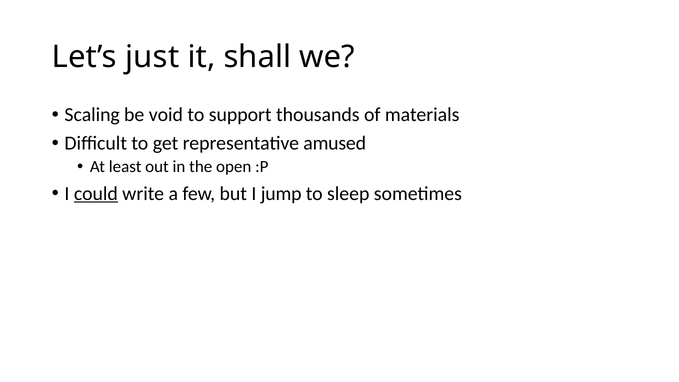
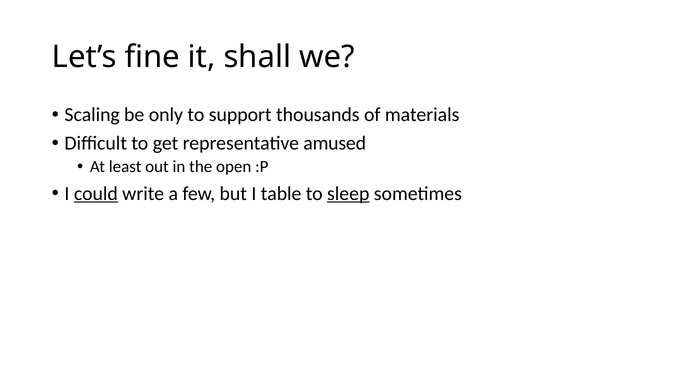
just: just -> fine
void: void -> only
jump: jump -> table
sleep underline: none -> present
